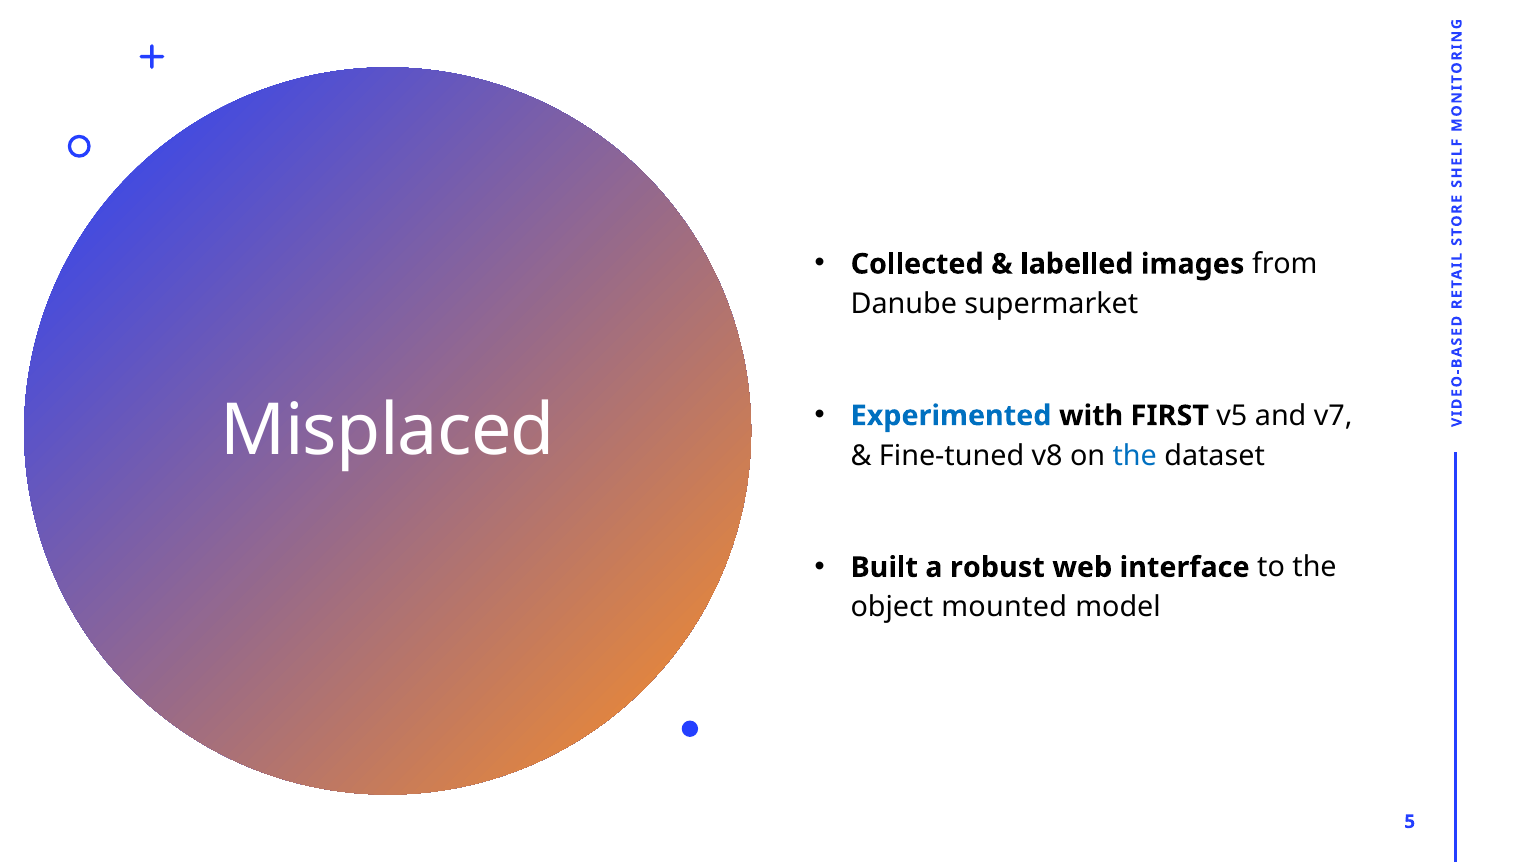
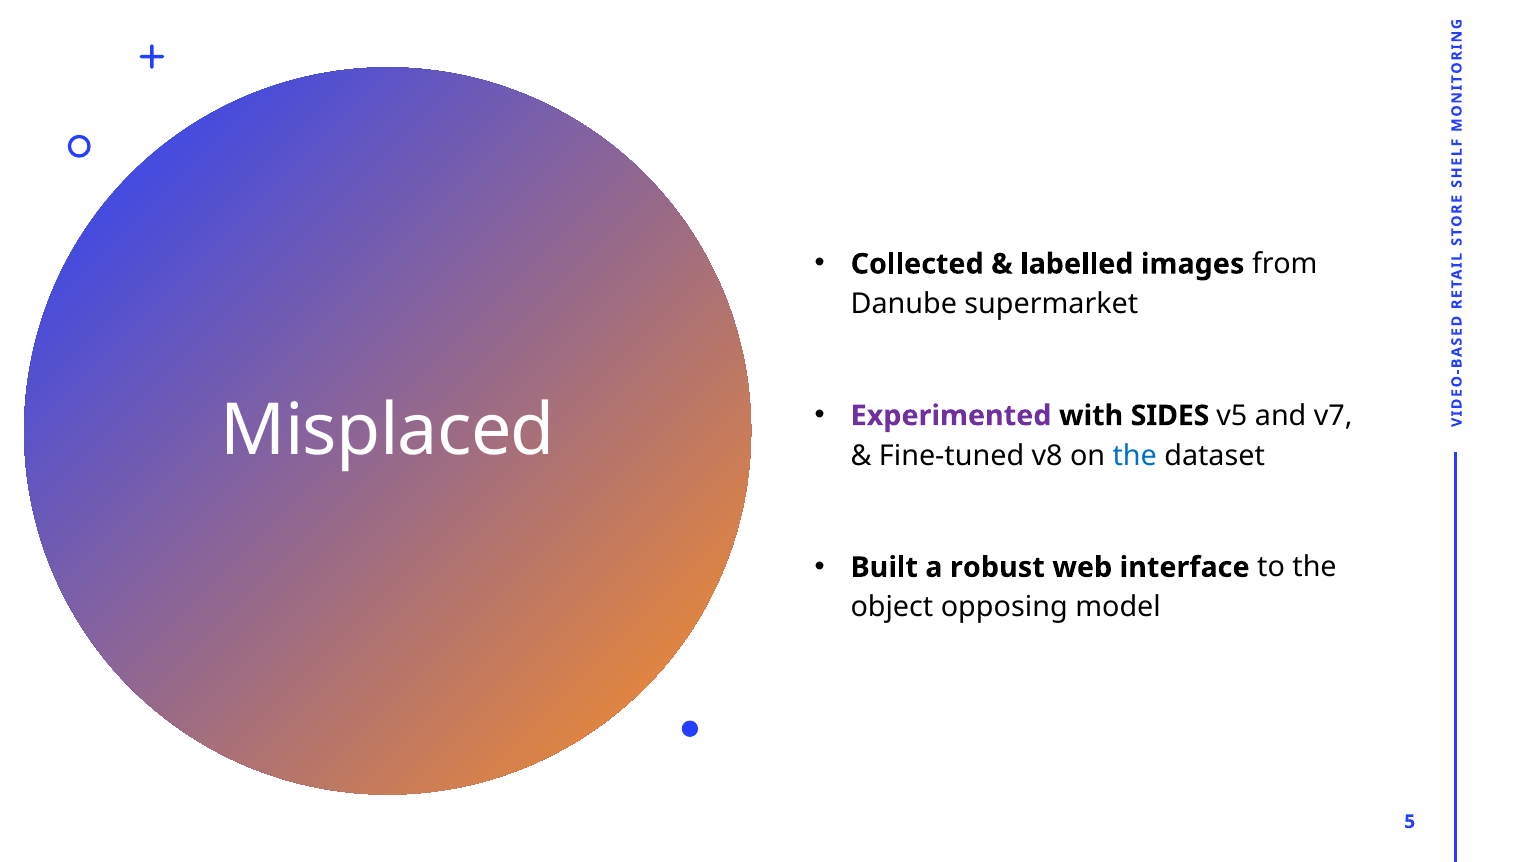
Experimented colour: blue -> purple
FIRST: FIRST -> SIDES
mounted: mounted -> opposing
